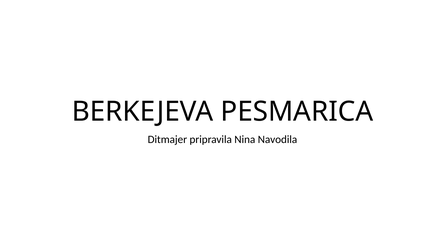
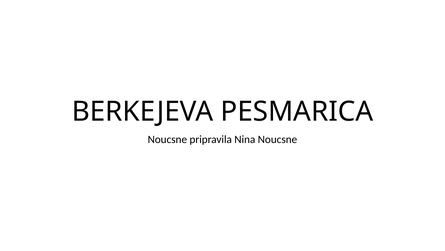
Ditmajer at (167, 139): Ditmajer -> Noucsne
Nina Navodila: Navodila -> Noucsne
